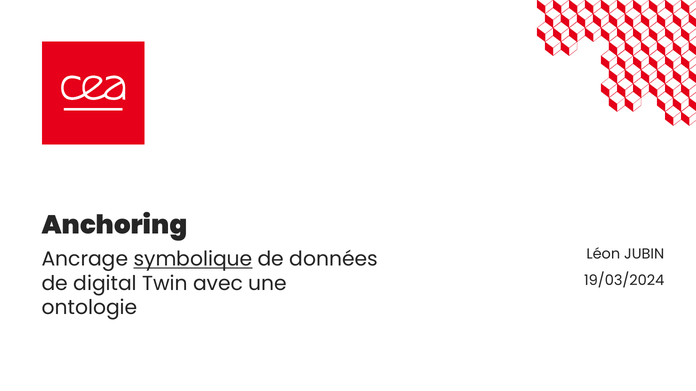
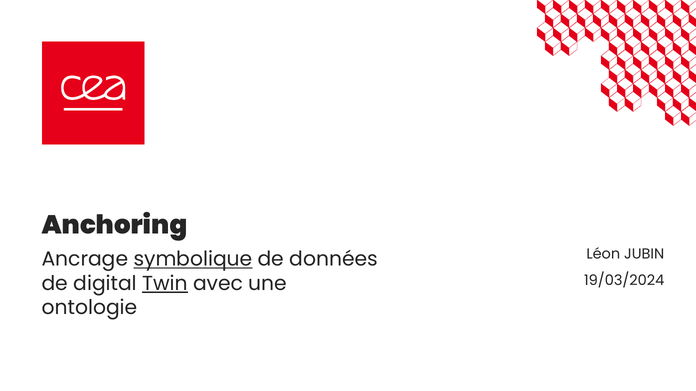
Twin underline: none -> present
